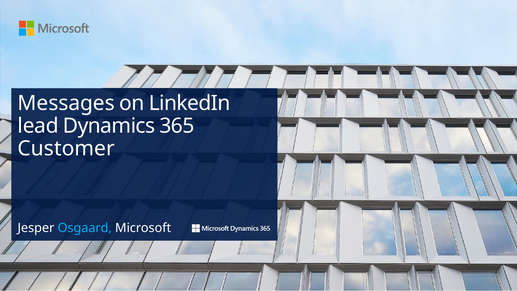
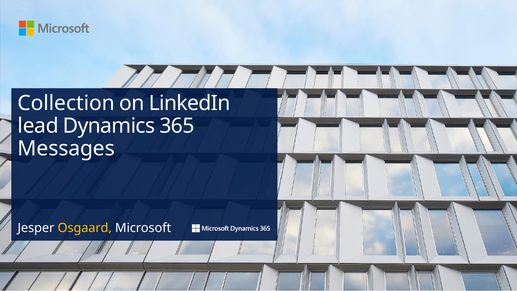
Messages: Messages -> Collection
Customer: Customer -> Messages
Osgaard colour: light blue -> yellow
